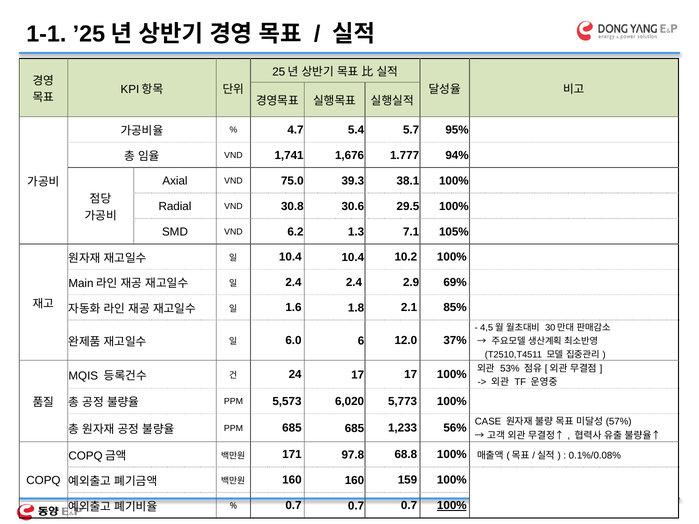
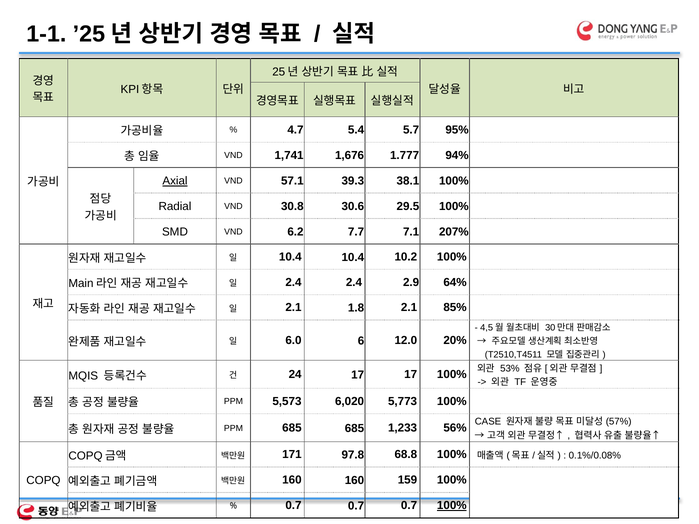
Axial underline: none -> present
75.0: 75.0 -> 57.1
1.3: 1.3 -> 7.7
105%: 105% -> 207%
69%: 69% -> 64%
1.6 at (293, 308): 1.6 -> 2.1
37%: 37% -> 20%
